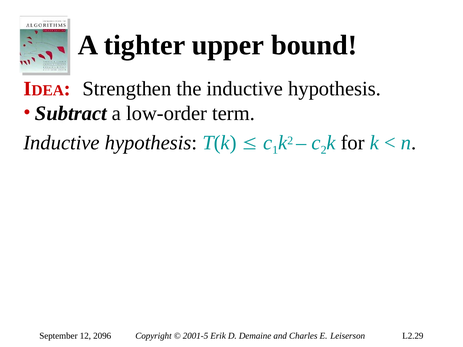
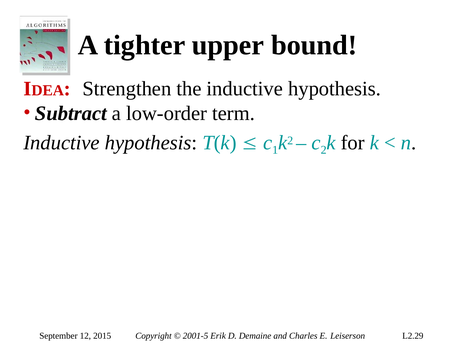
2096: 2096 -> 2015
